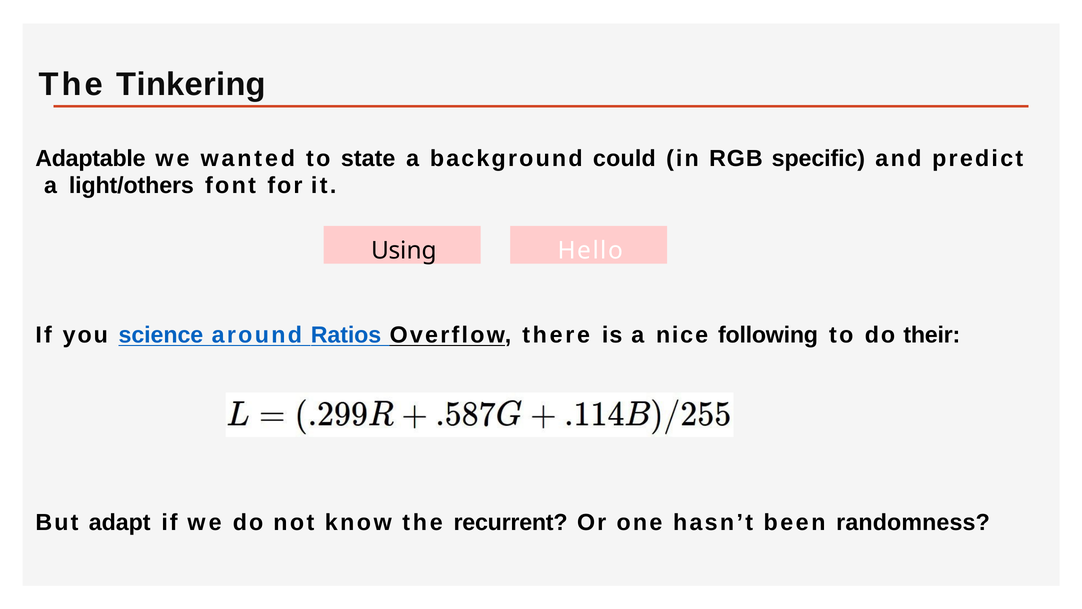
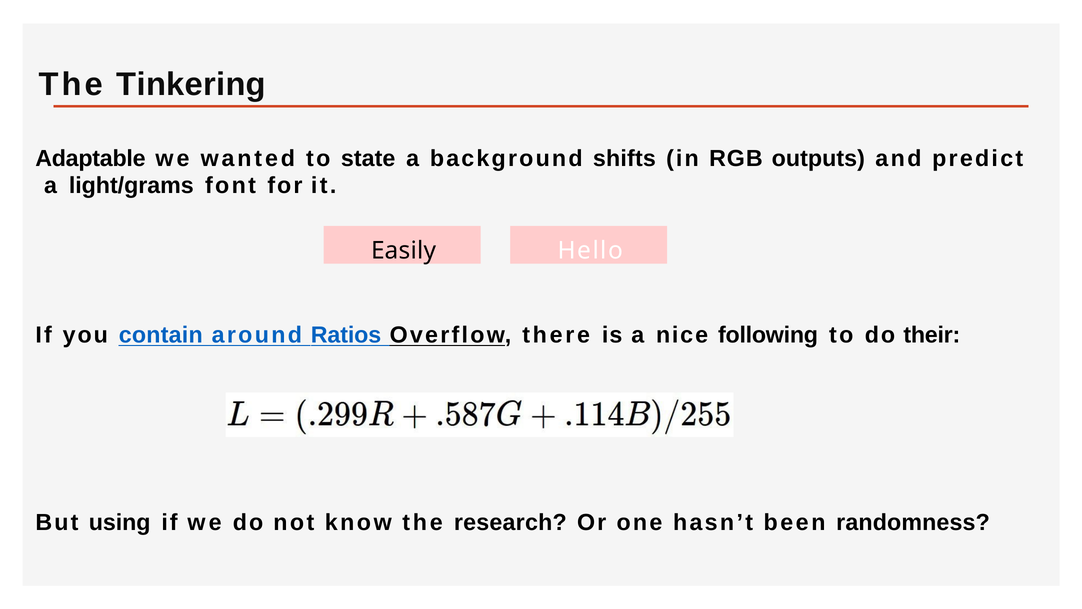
could: could -> shifts
specific: specific -> outputs
light/others: light/others -> light/grams
Using: Using -> Easily
science: science -> contain
adapt: adapt -> using
recurrent: recurrent -> research
